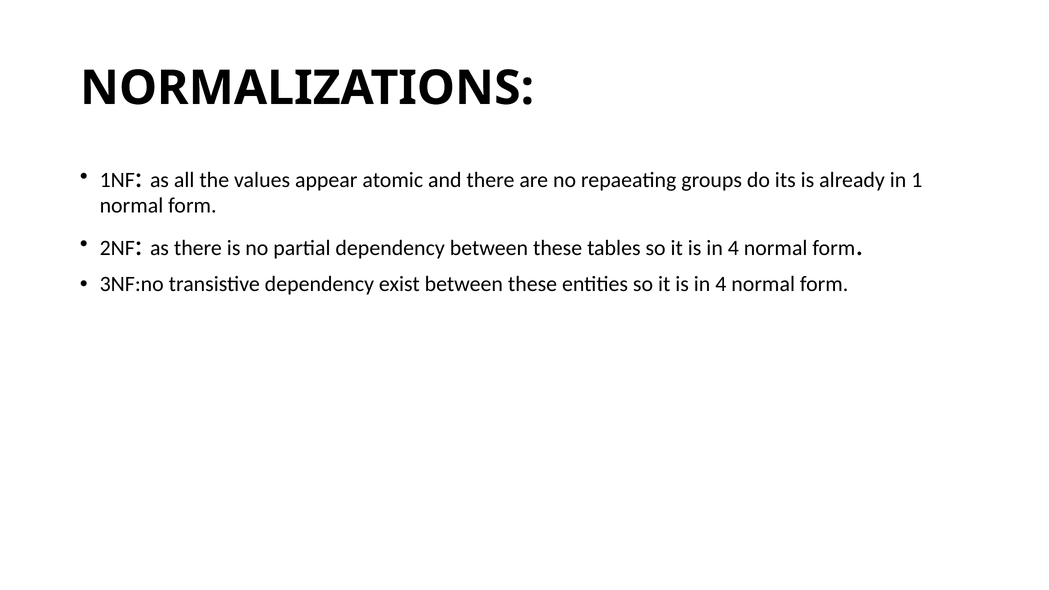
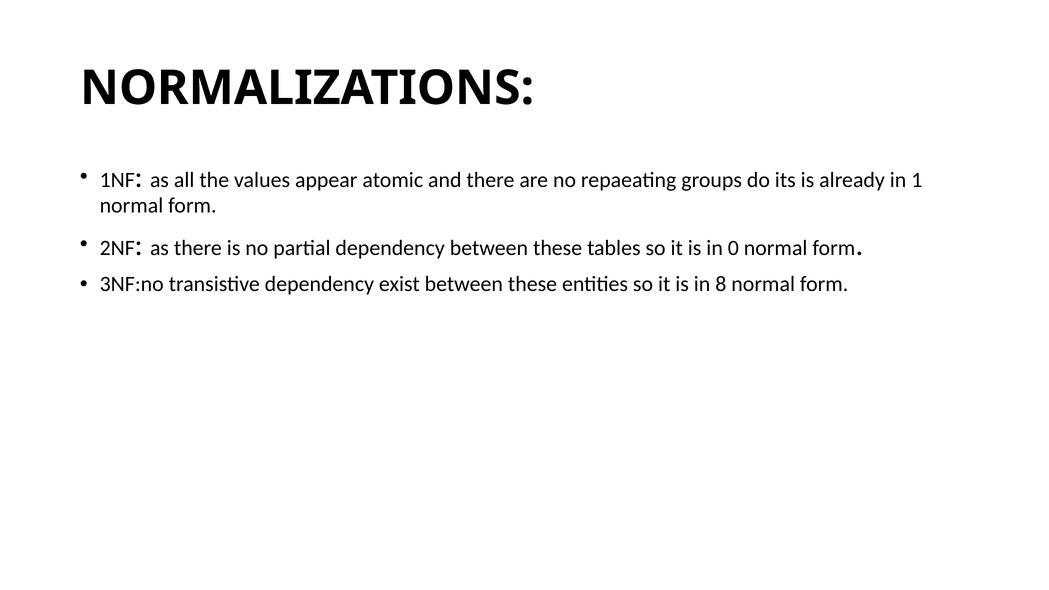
4 at (733, 248): 4 -> 0
4 at (721, 284): 4 -> 8
